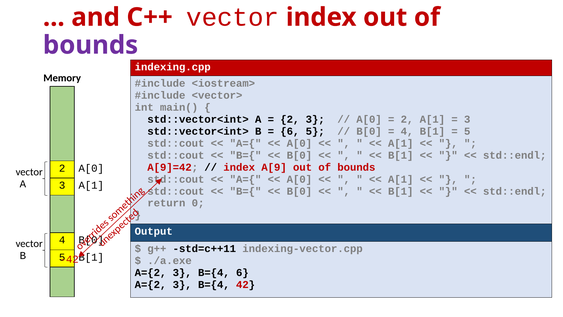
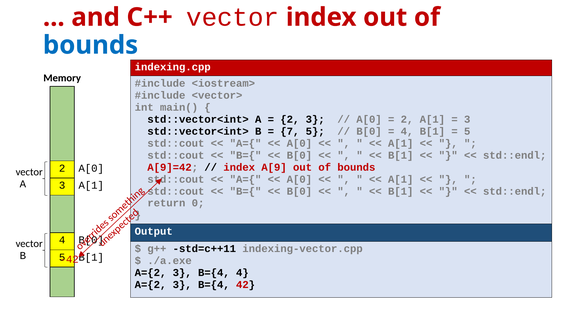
bounds at (91, 45) colour: purple -> blue
6 at (290, 131): 6 -> 7
B={4 6: 6 -> 4
